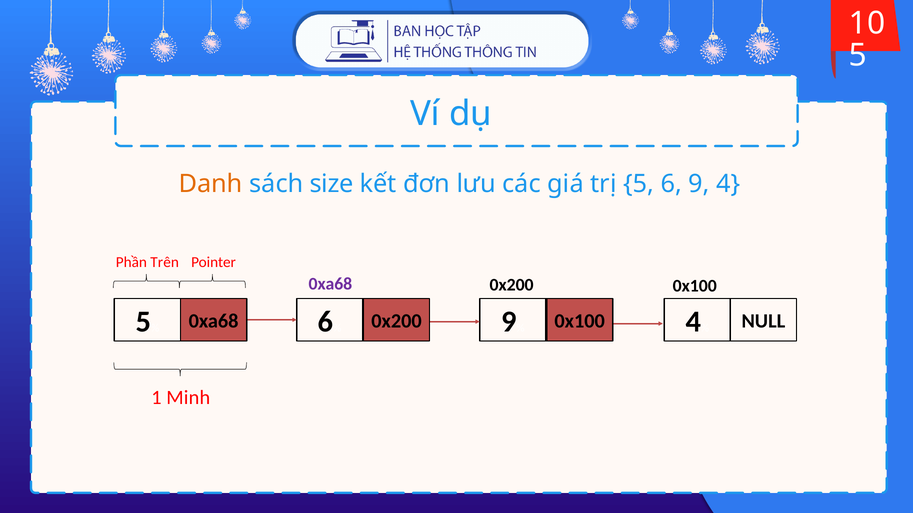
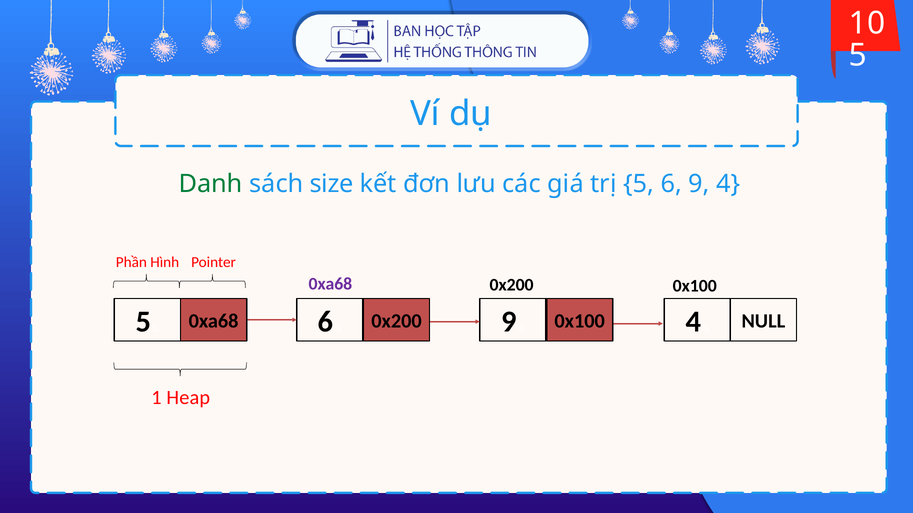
Danh colour: orange -> green
Trên: Trên -> Hình
Minh: Minh -> Heap
